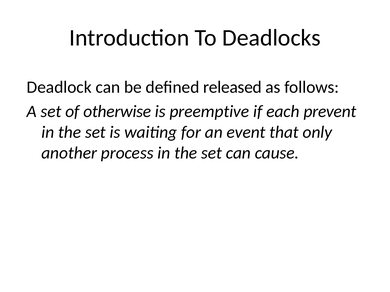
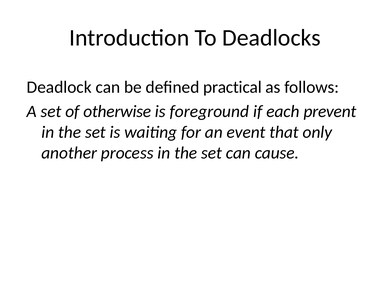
released: released -> practical
preemptive: preemptive -> foreground
